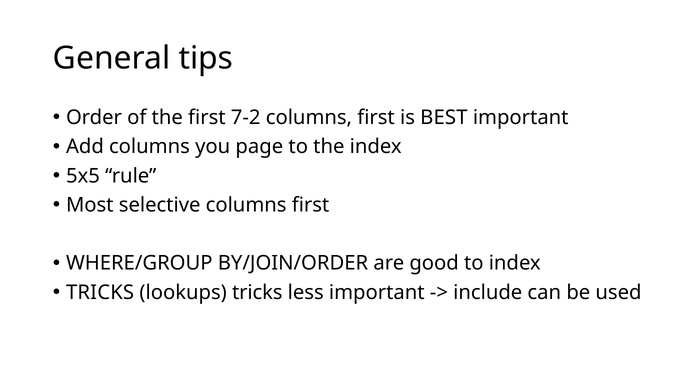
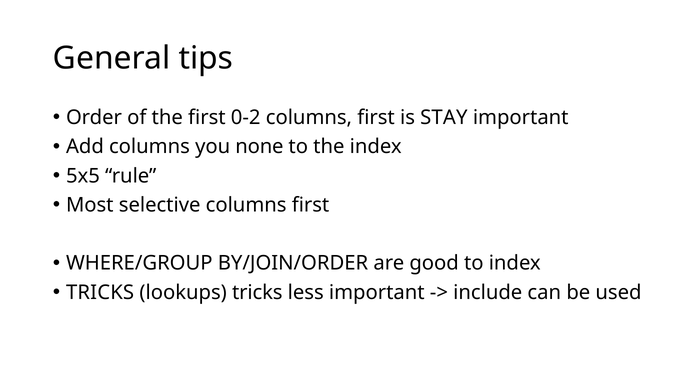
7-2: 7-2 -> 0-2
BEST: BEST -> STAY
page: page -> none
